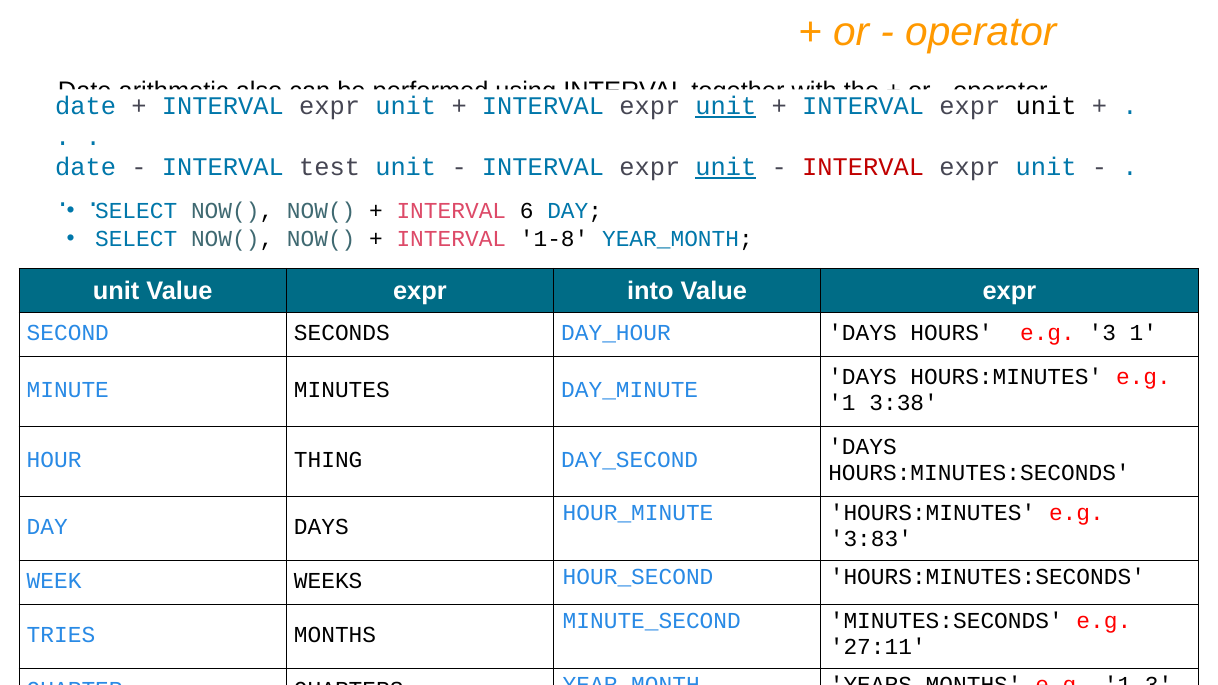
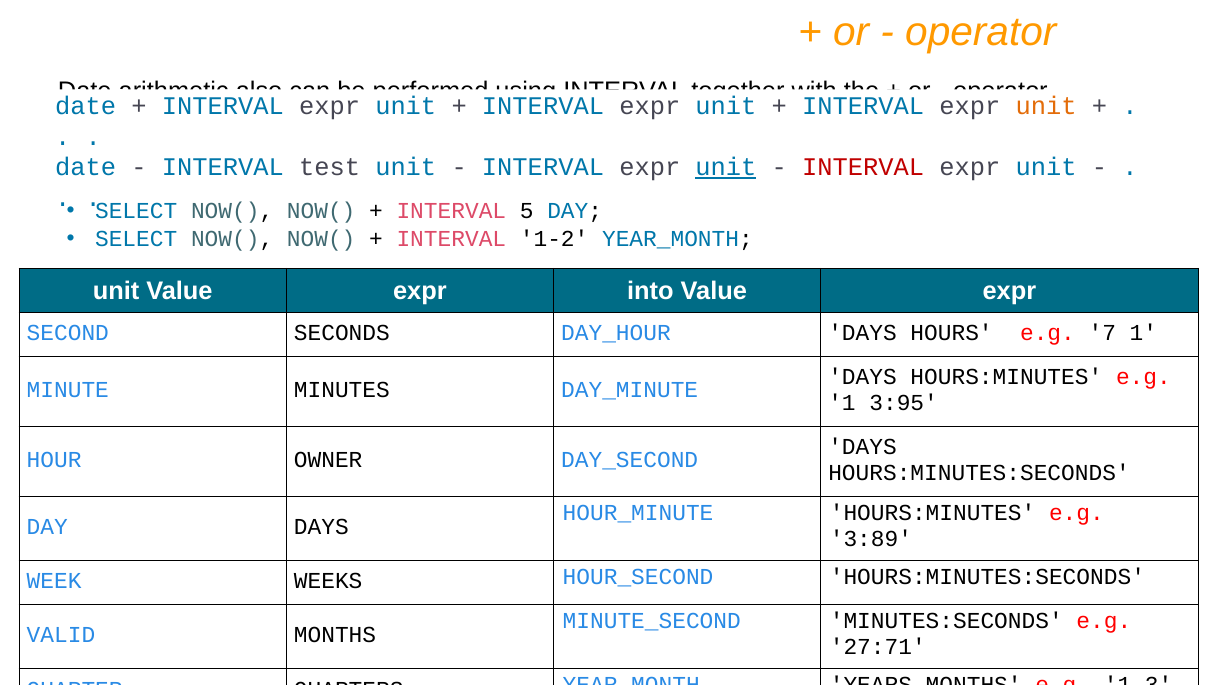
unit at (726, 106) underline: present -> none
unit at (1046, 106) colour: black -> orange
6: 6 -> 5
1-8: 1-8 -> 1-2
3: 3 -> 7
3:38: 3:38 -> 3:95
THING: THING -> OWNER
3:83: 3:83 -> 3:89
TRIES: TRIES -> VALID
27:11: 27:11 -> 27:71
